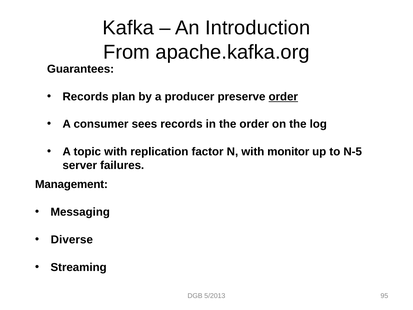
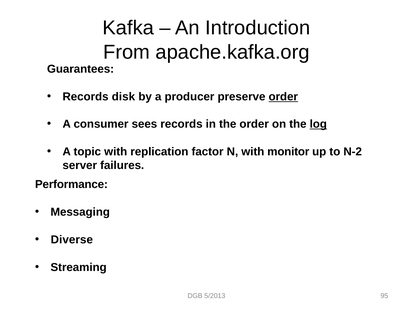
plan: plan -> disk
log underline: none -> present
N-5: N-5 -> N-2
Management: Management -> Performance
